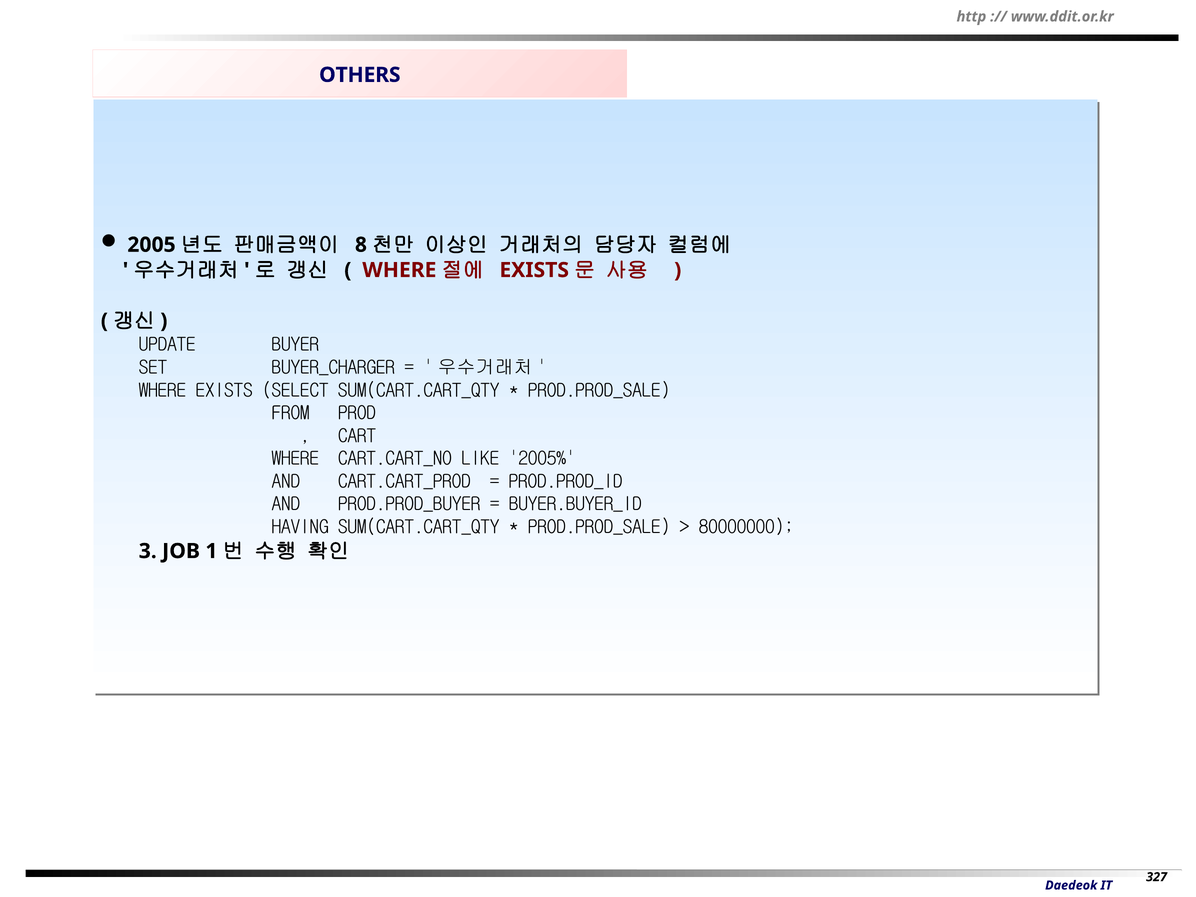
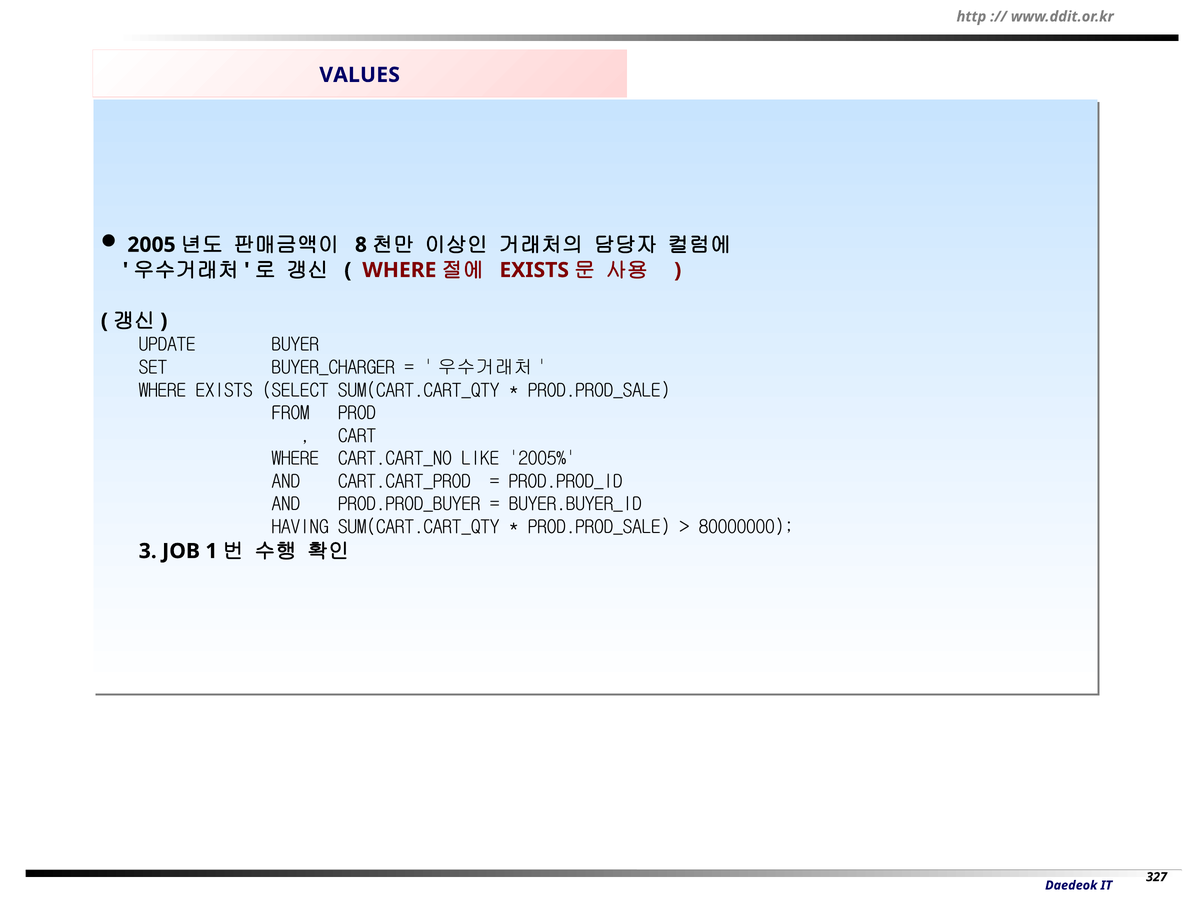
OTHERS: OTHERS -> VALUES
